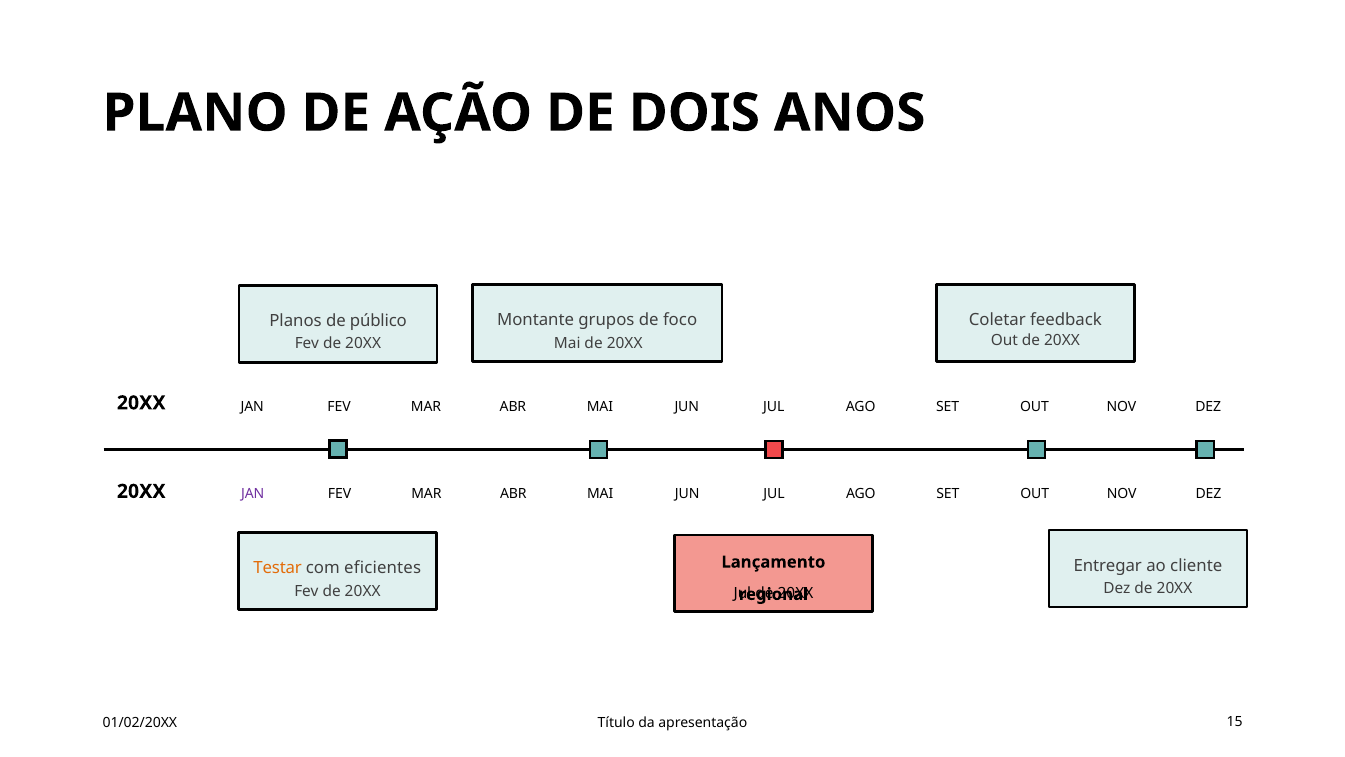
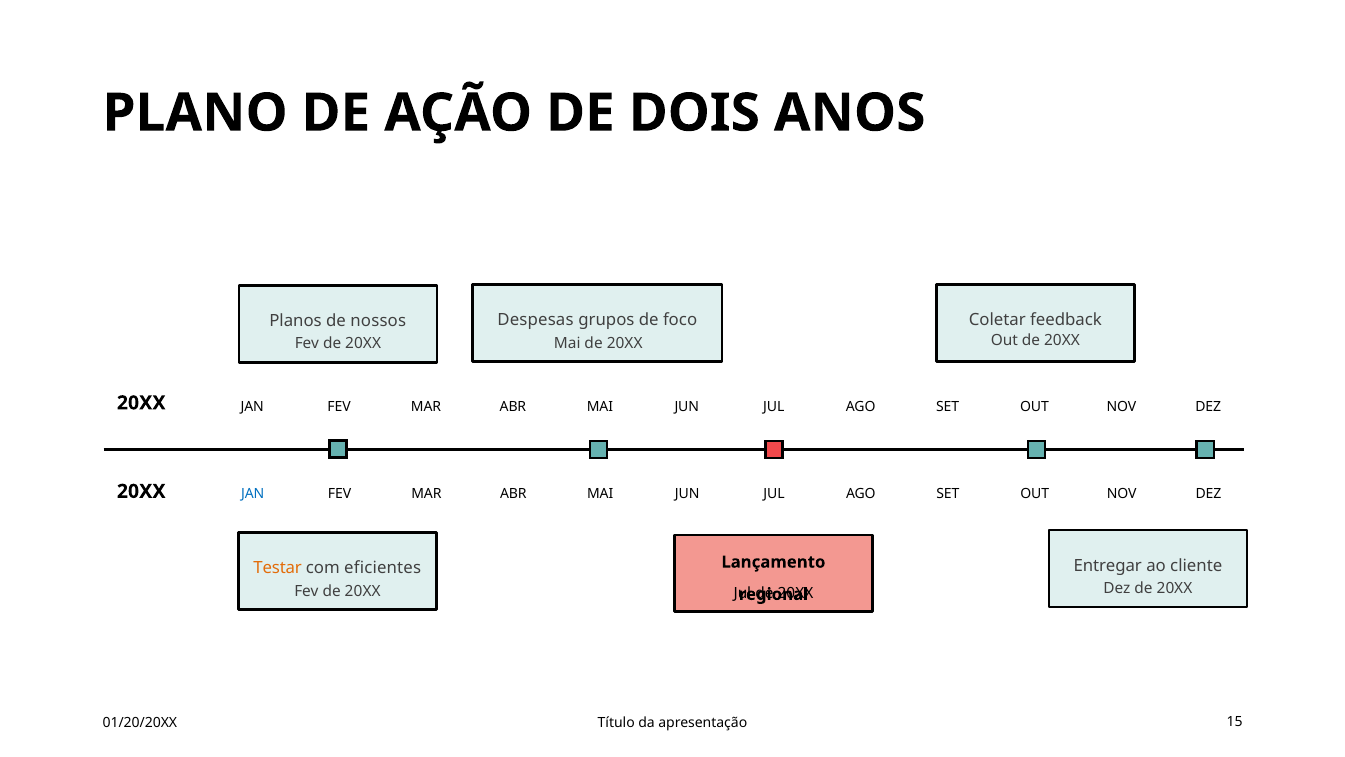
Montante: Montante -> Despesas
público: público -> nossos
JAN at (253, 493) colour: purple -> blue
01/02/20XX: 01/02/20XX -> 01/20/20XX
